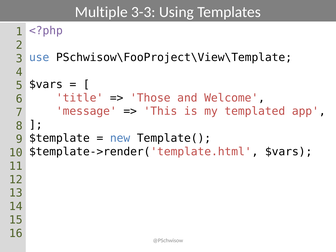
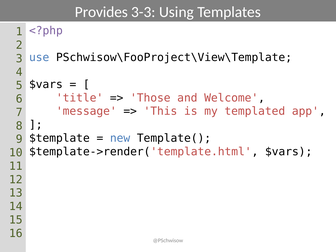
Multiple: Multiple -> Provides
